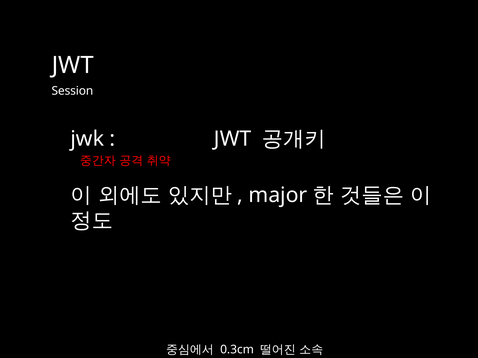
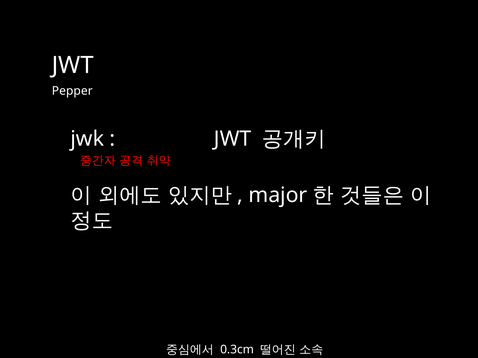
Session: Session -> Pepper
